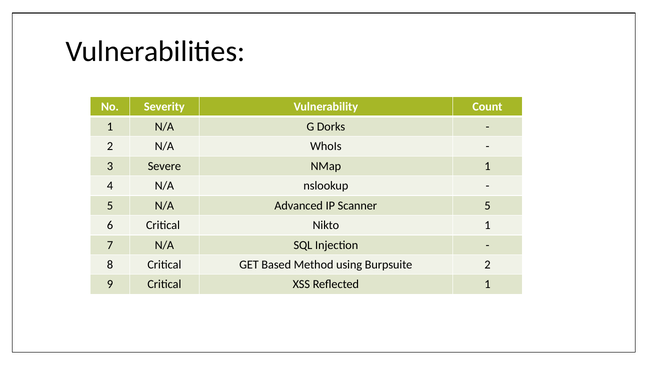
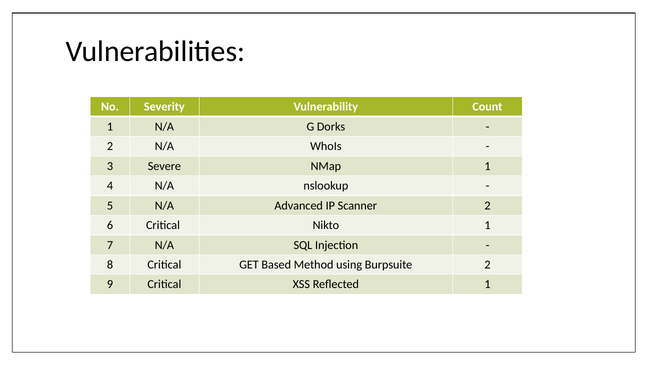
Scanner 5: 5 -> 2
